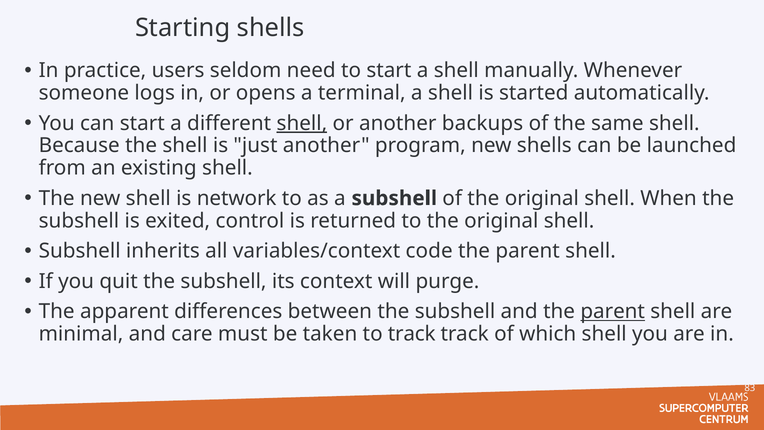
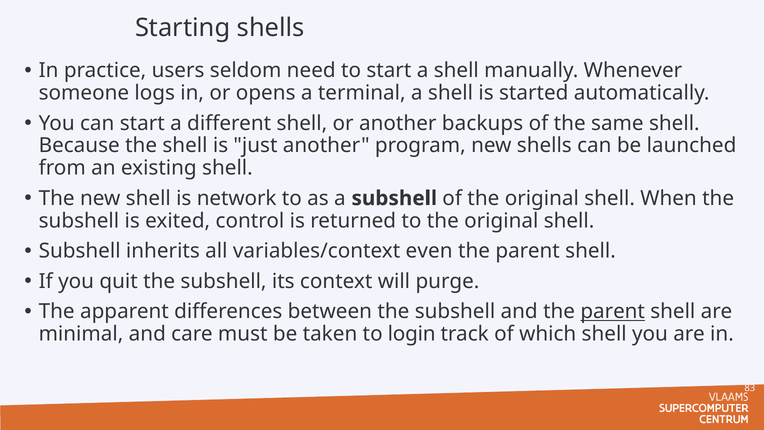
shell at (302, 123) underline: present -> none
code: code -> even
to track: track -> login
